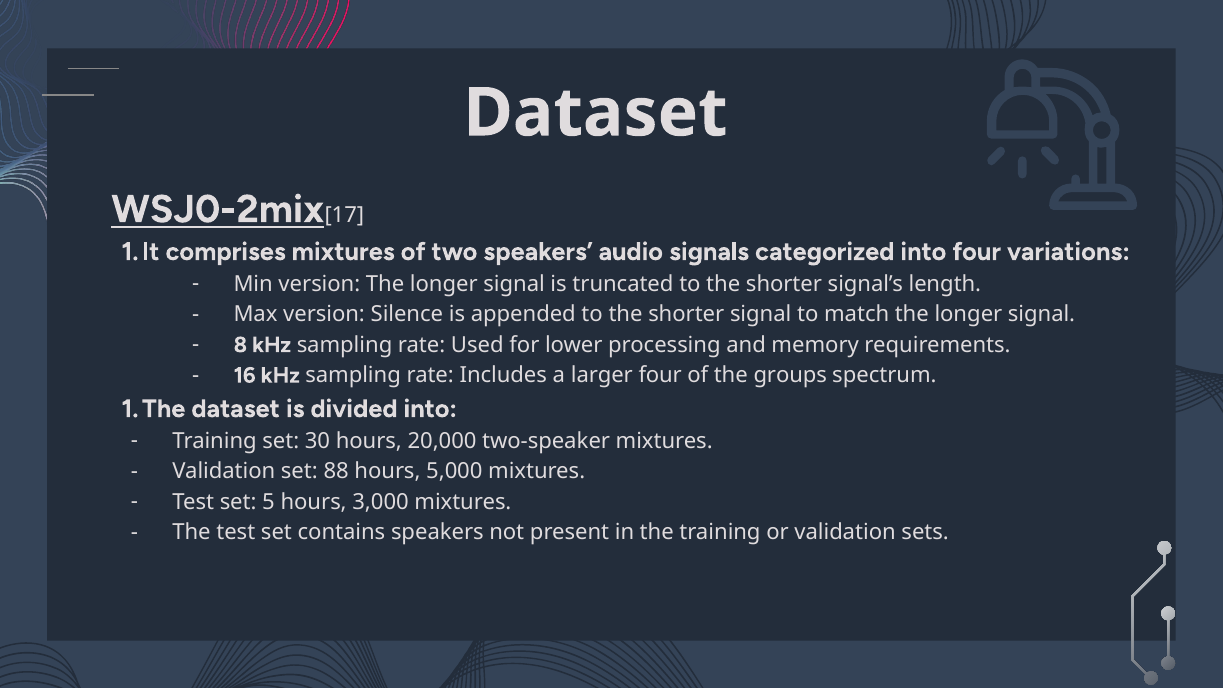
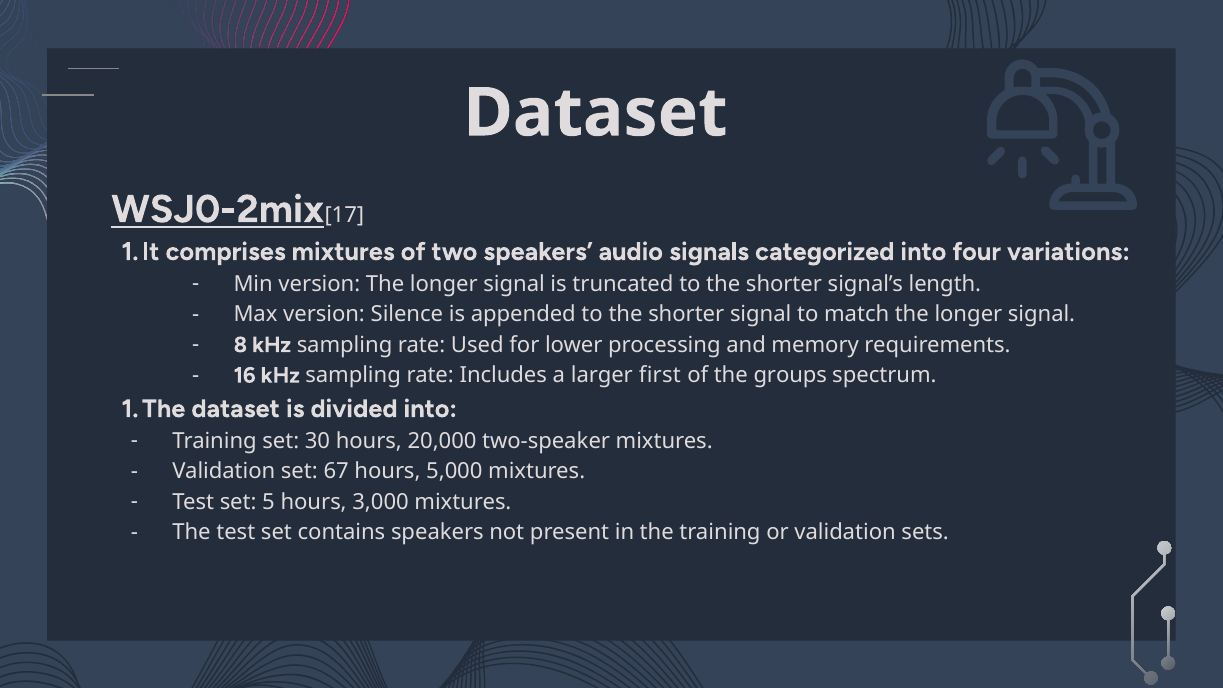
larger four: four -> first
88: 88 -> 67
